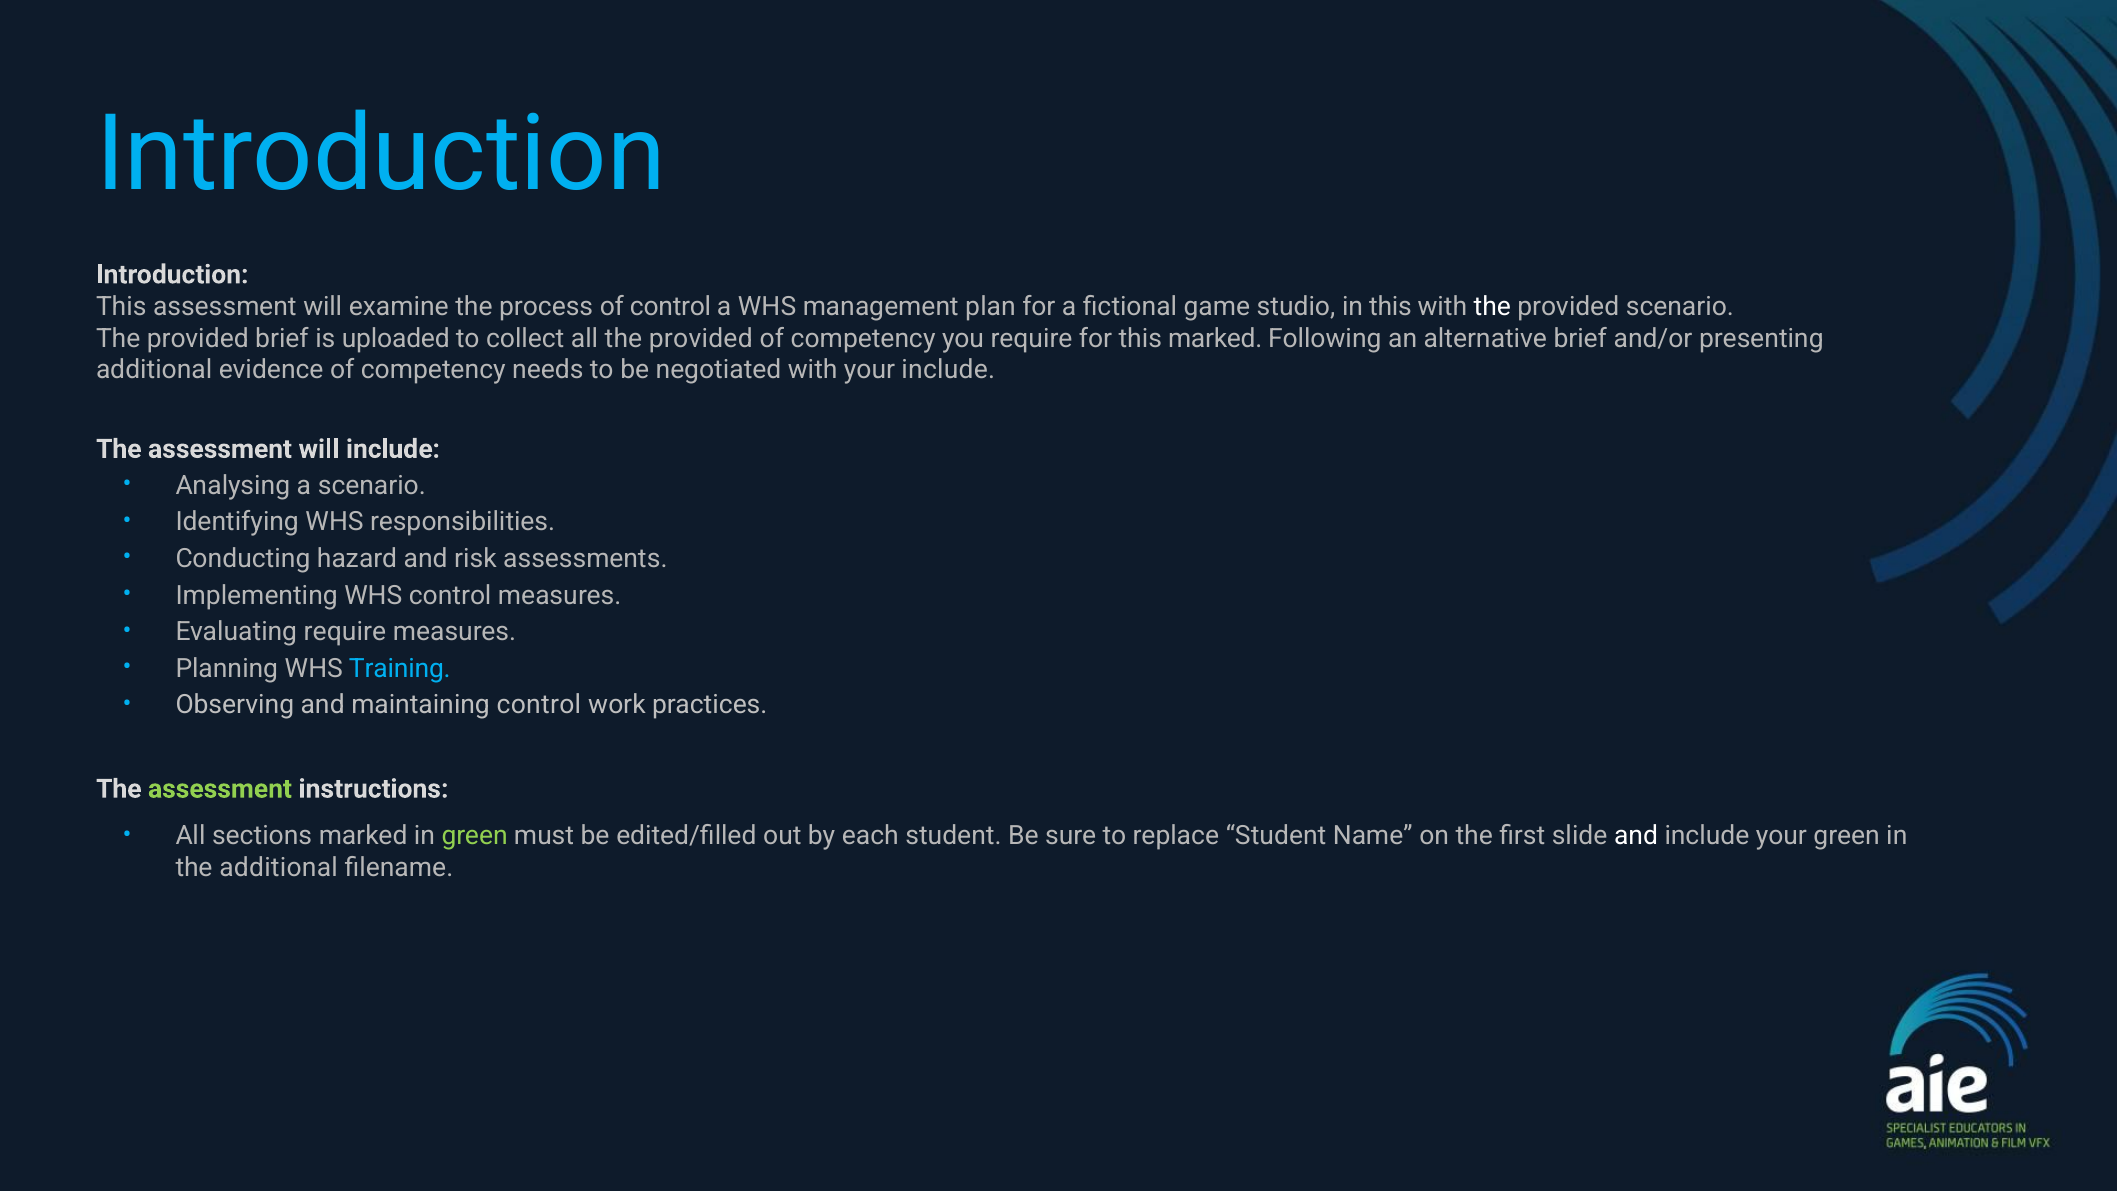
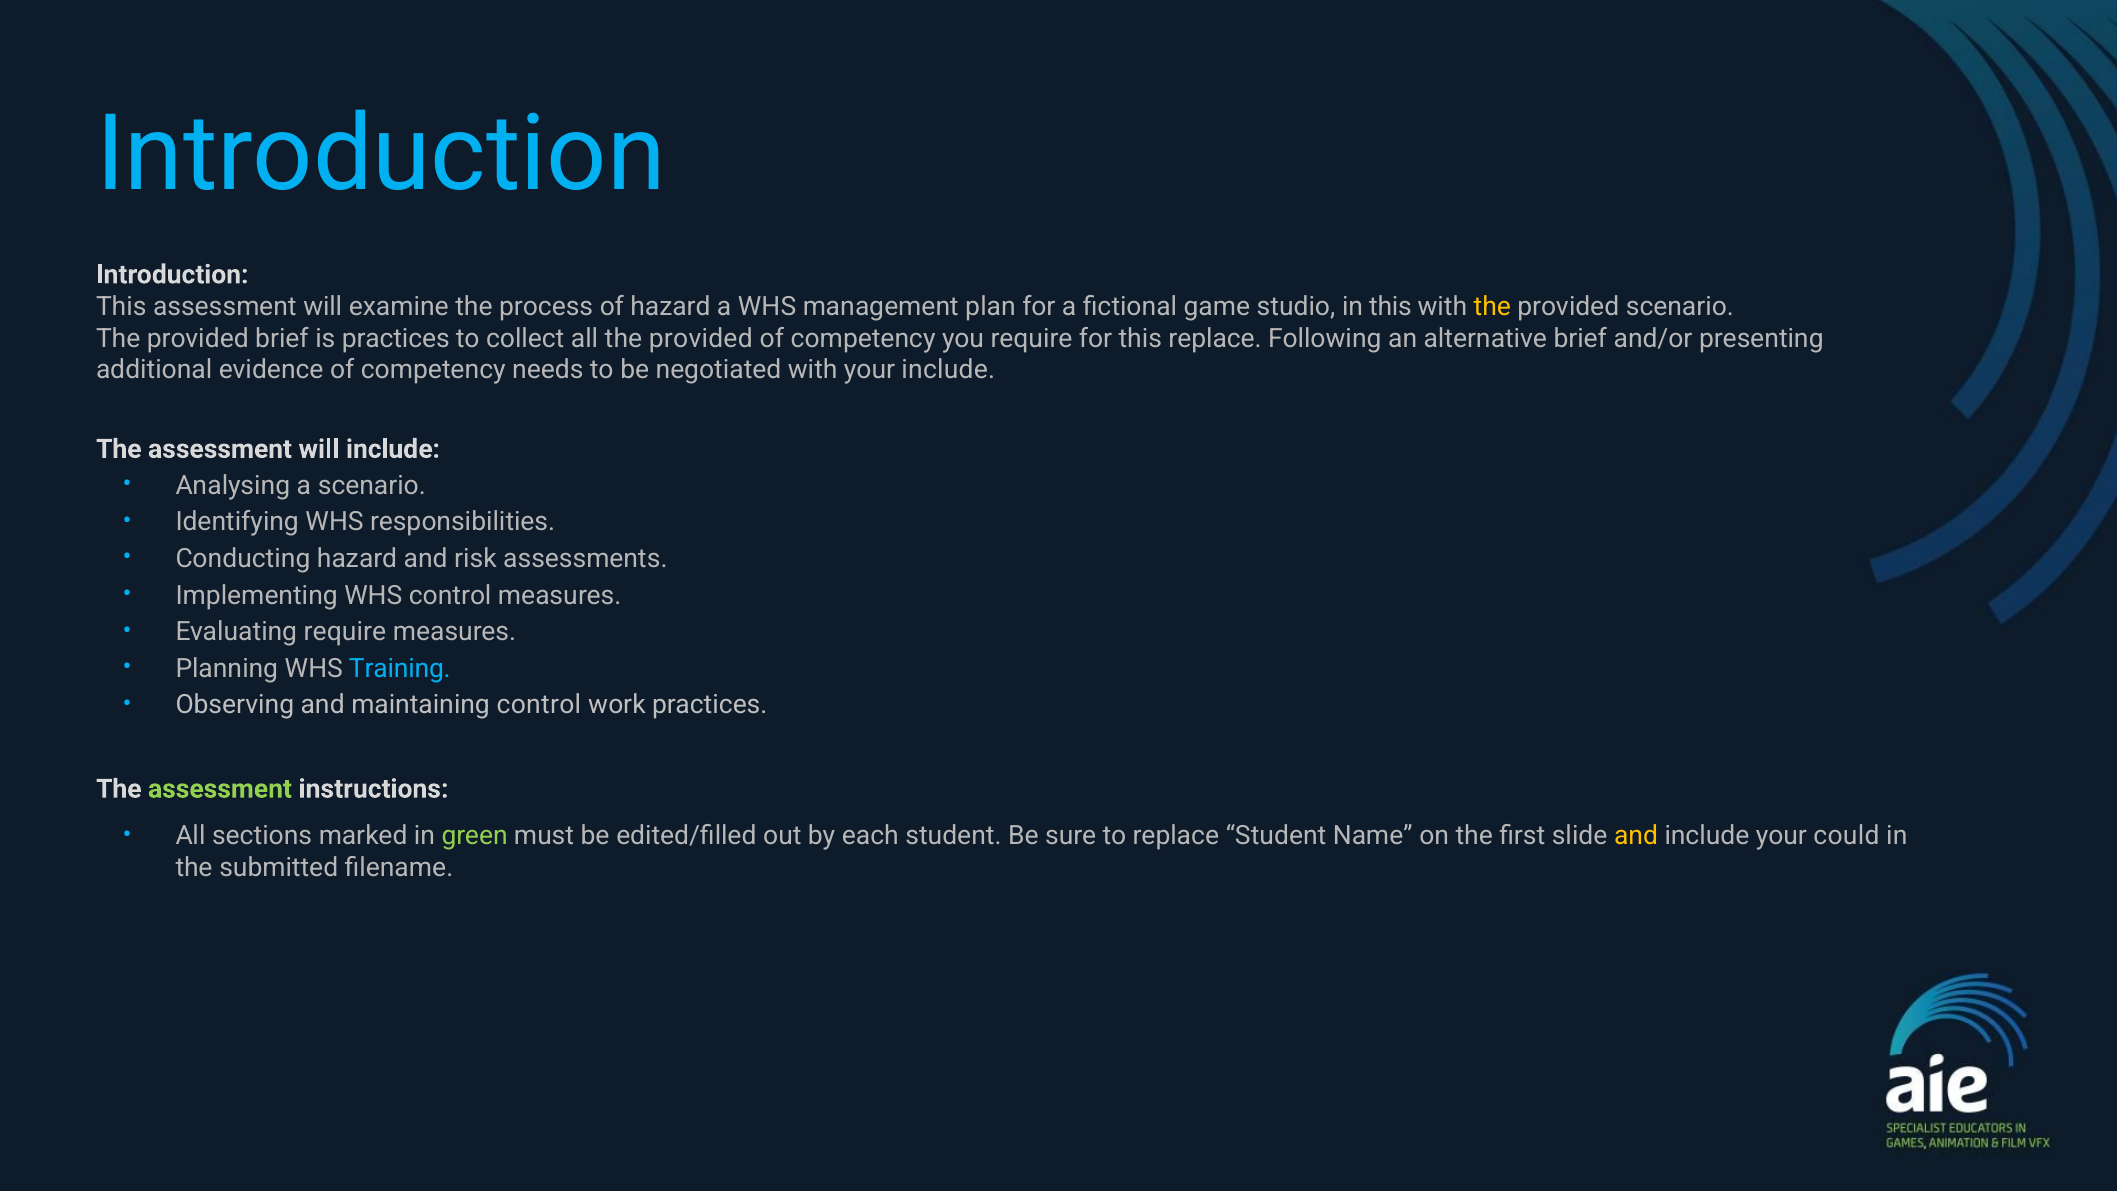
of control: control -> hazard
the at (1492, 306) colour: white -> yellow
is uploaded: uploaded -> practices
this marked: marked -> replace
and at (1636, 836) colour: white -> yellow
your green: green -> could
the additional: additional -> submitted
